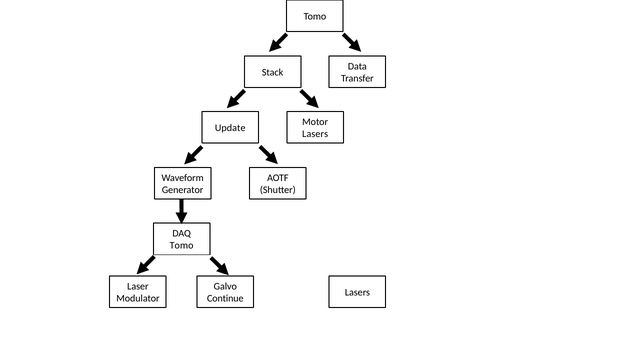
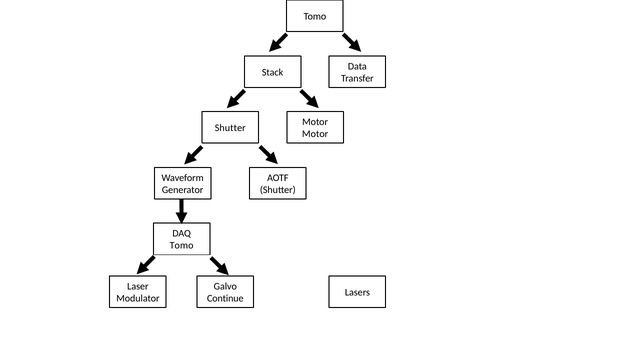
Update at (230, 128): Update -> Shutter
Lasers at (315, 134): Lasers -> Motor
